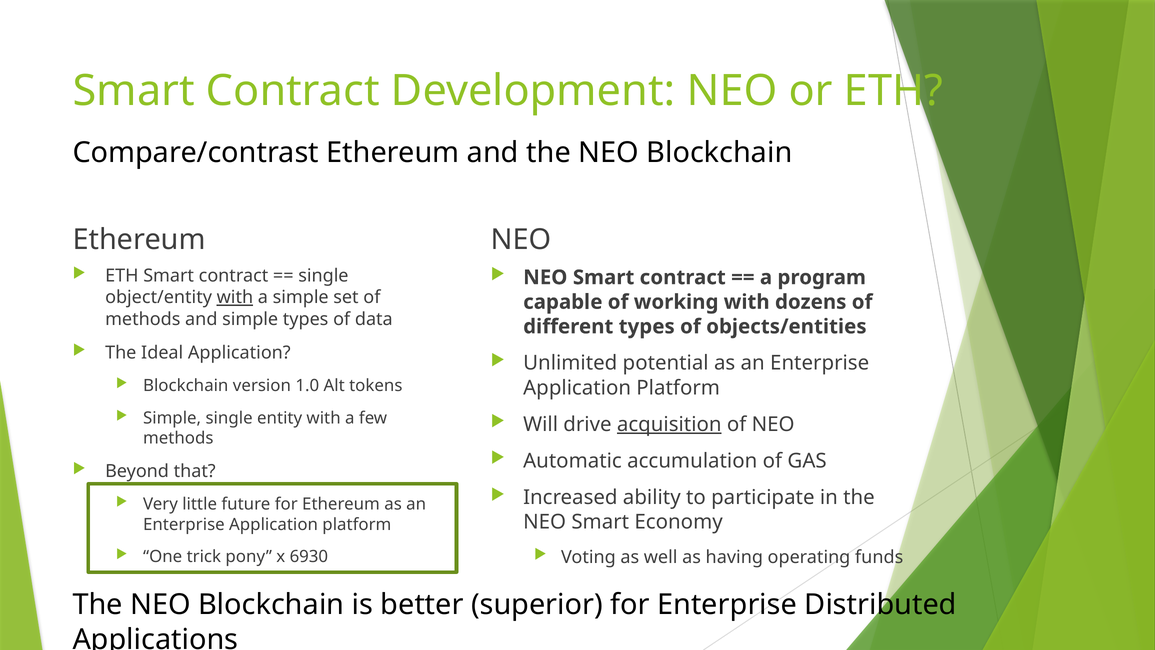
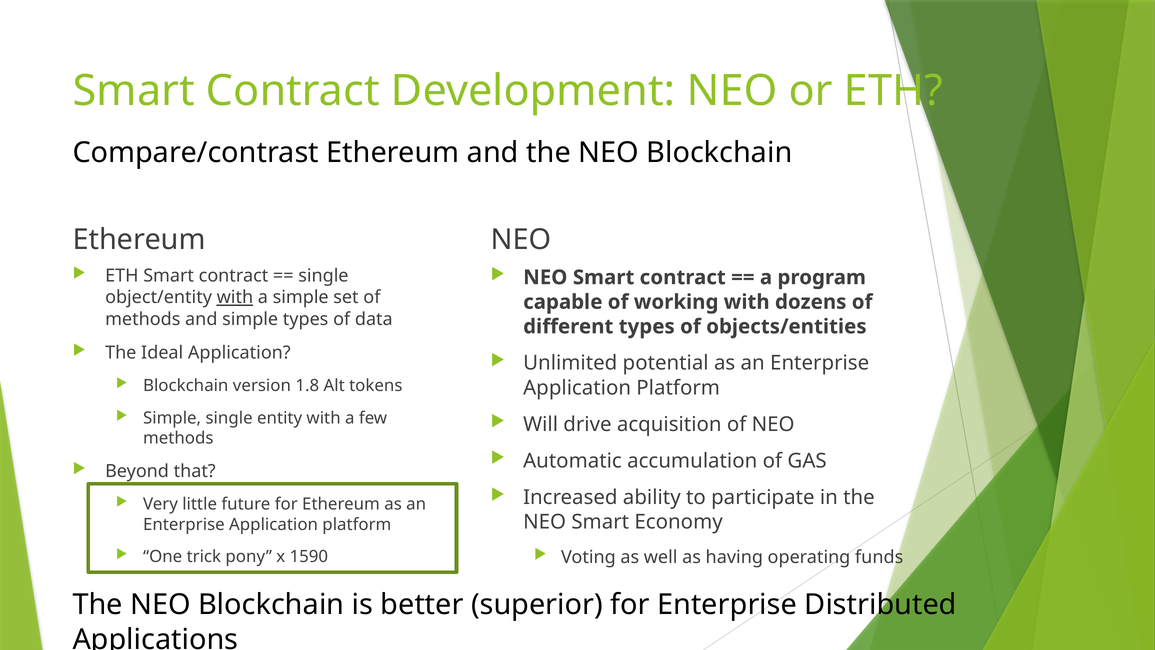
1.0: 1.0 -> 1.8
acquisition underline: present -> none
6930: 6930 -> 1590
